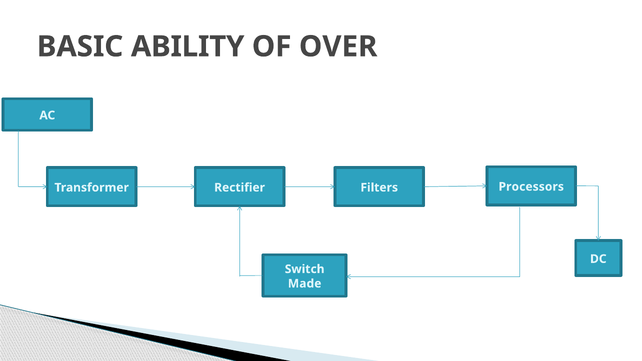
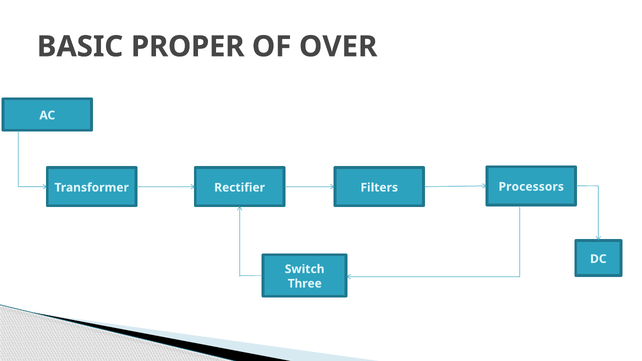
ABILITY: ABILITY -> PROPER
Made: Made -> Three
